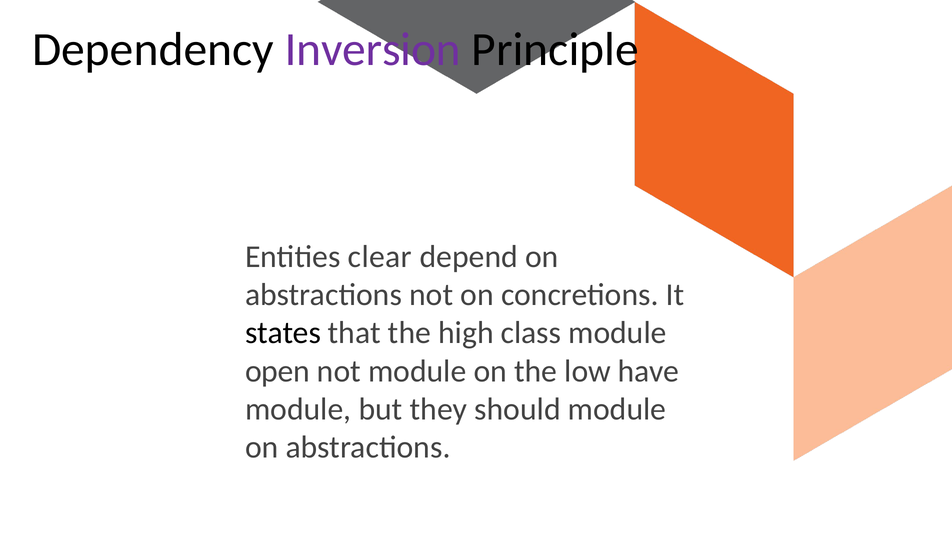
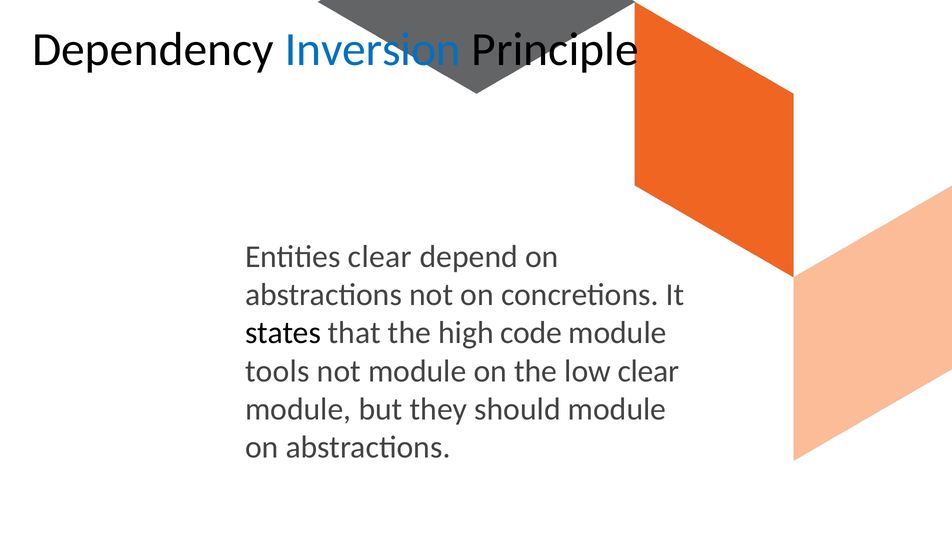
Inversion colour: purple -> blue
class: class -> code
open: open -> tools
low have: have -> clear
